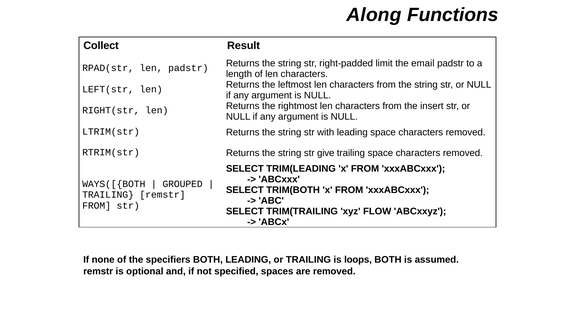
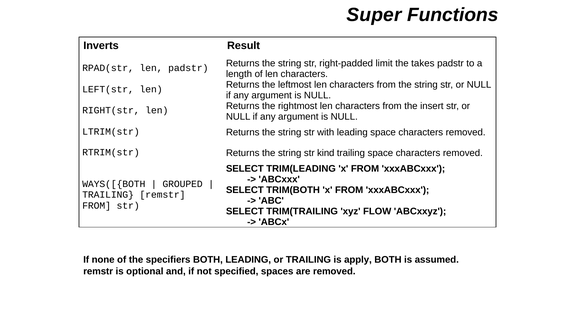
Along: Along -> Super
Collect: Collect -> Inverts
email: email -> takes
give: give -> kind
loops: loops -> apply
